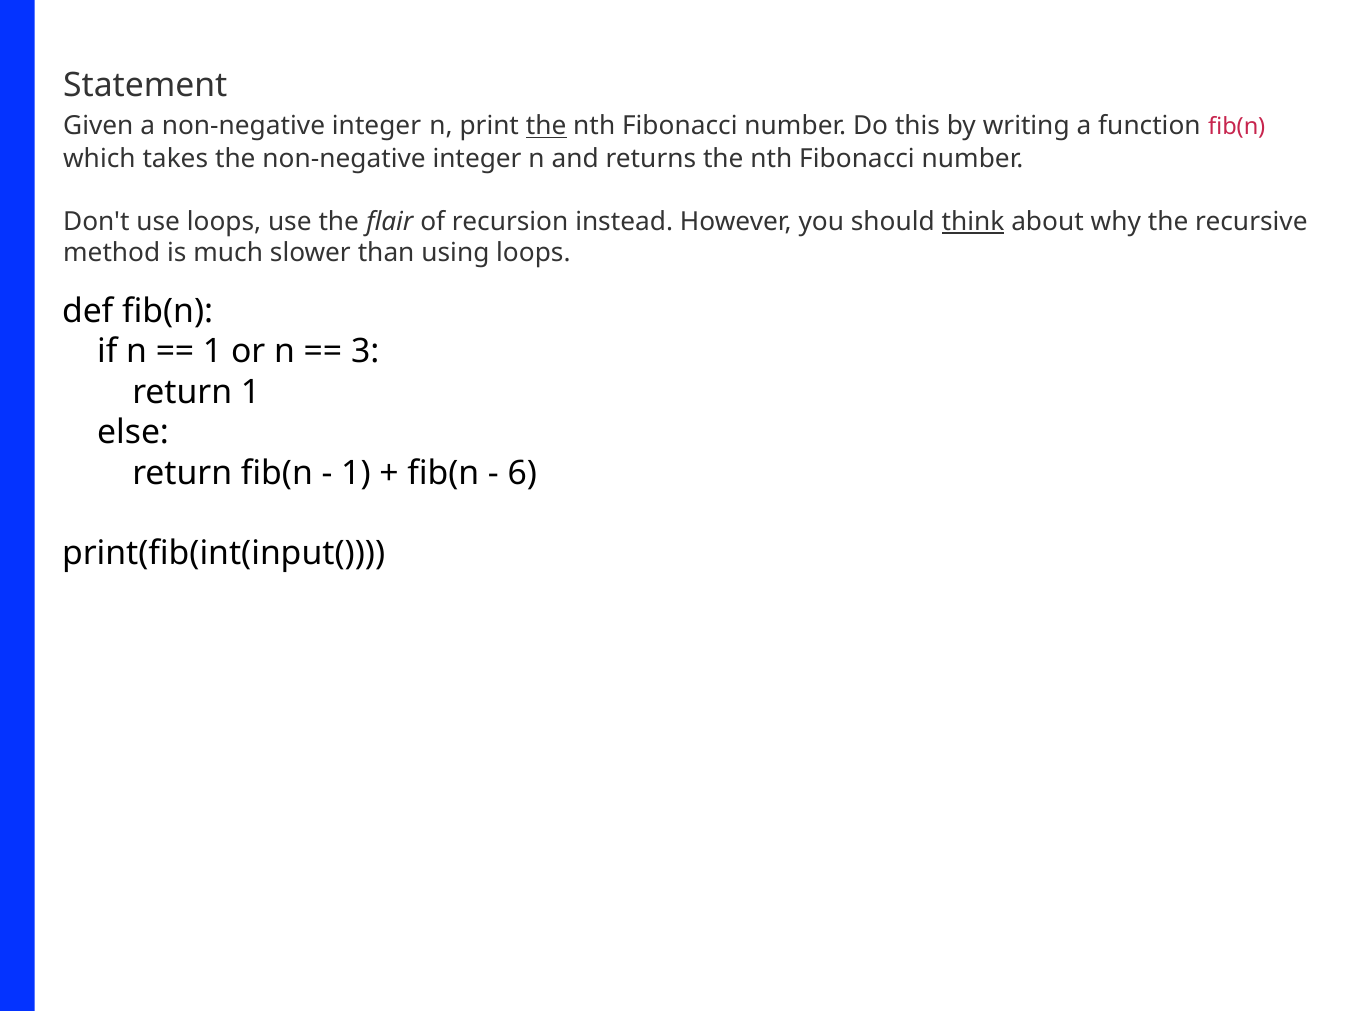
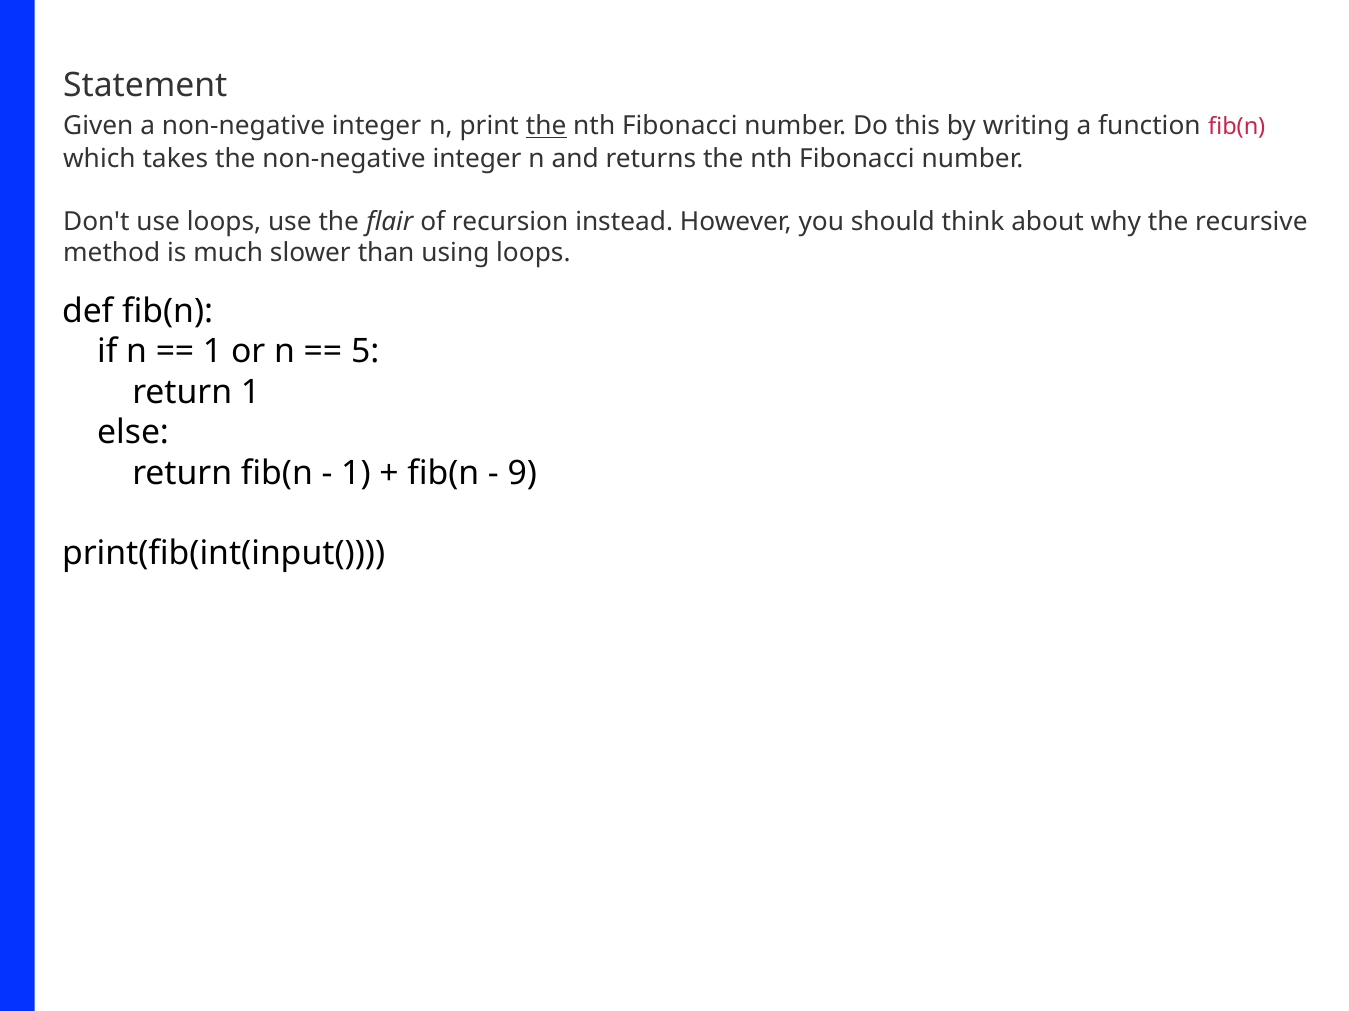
think underline: present -> none
3: 3 -> 5
6: 6 -> 9
